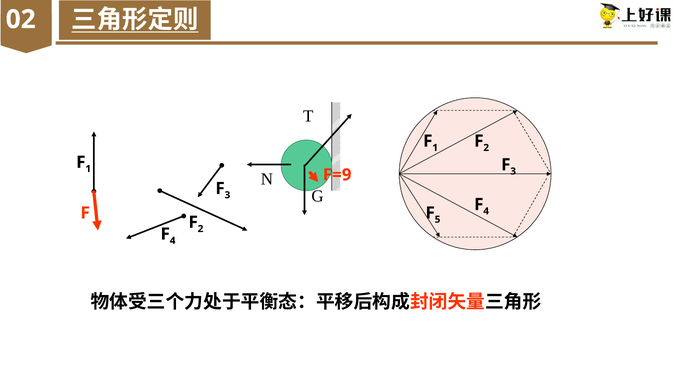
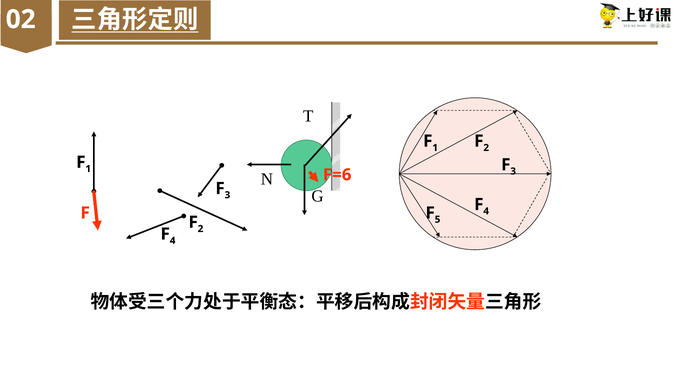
F=9: F=9 -> F=6
